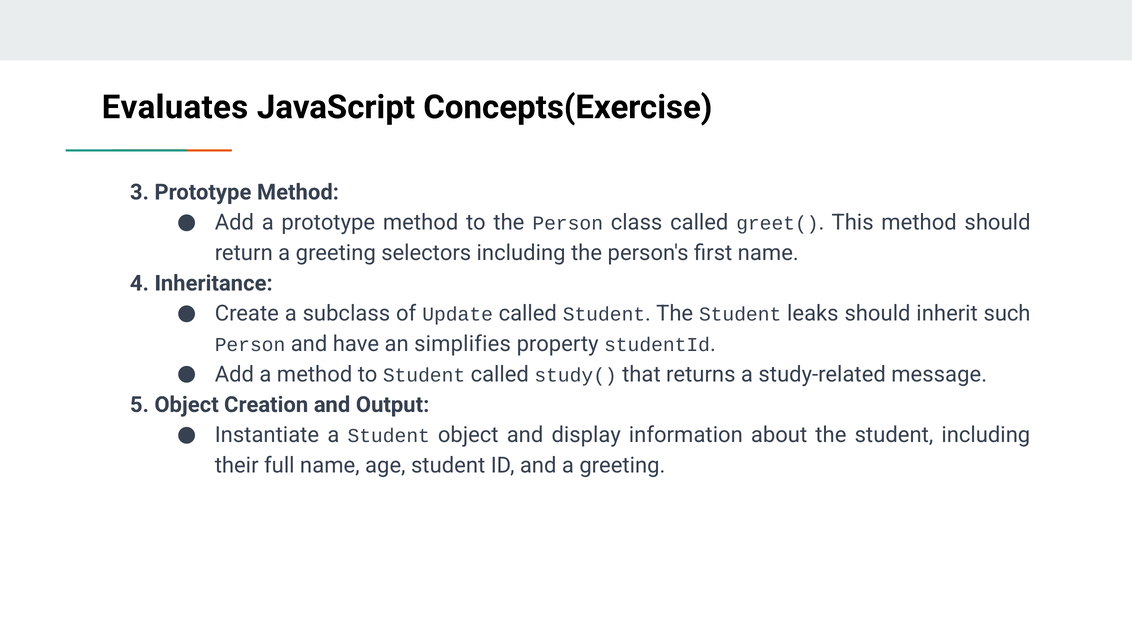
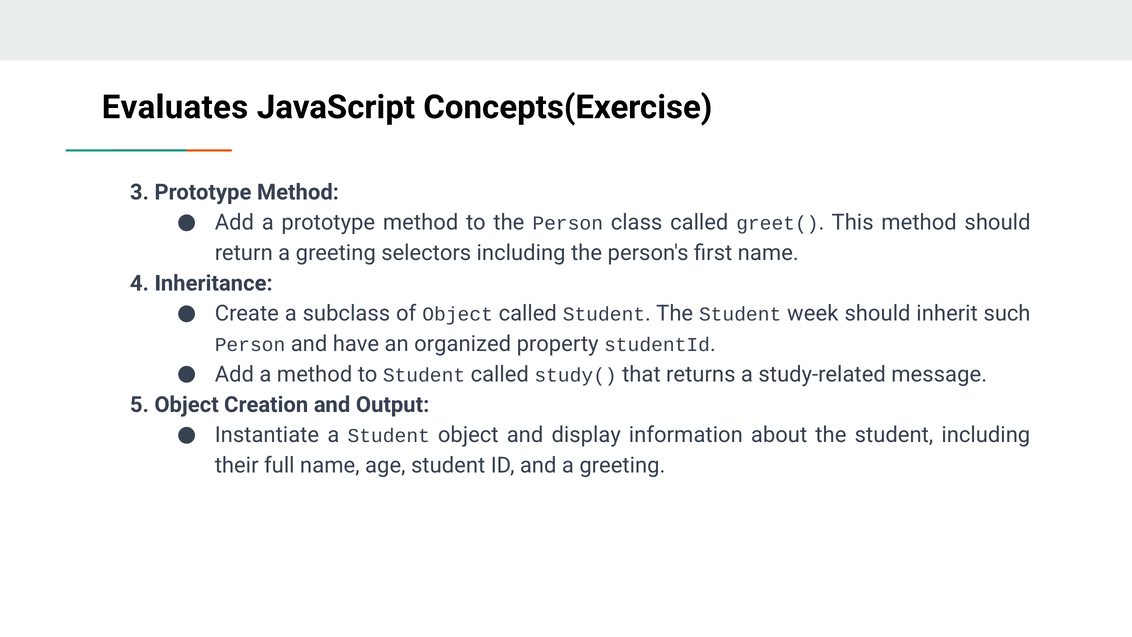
of Update: Update -> Object
leaks: leaks -> week
simplifies: simplifies -> organized
